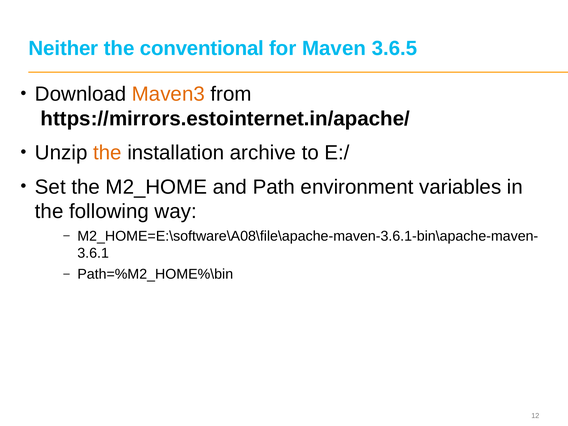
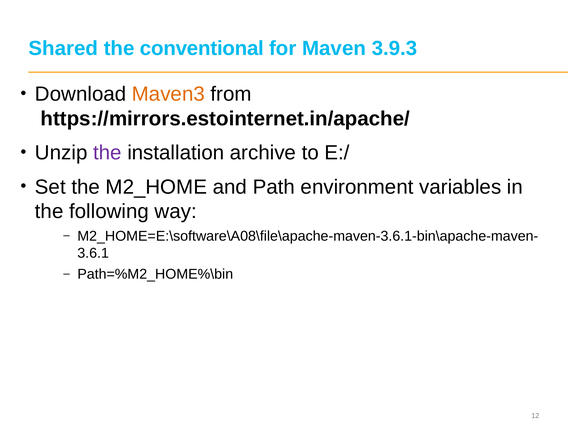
Neither: Neither -> Shared
3.6.5: 3.6.5 -> 3.9.3
the at (107, 153) colour: orange -> purple
